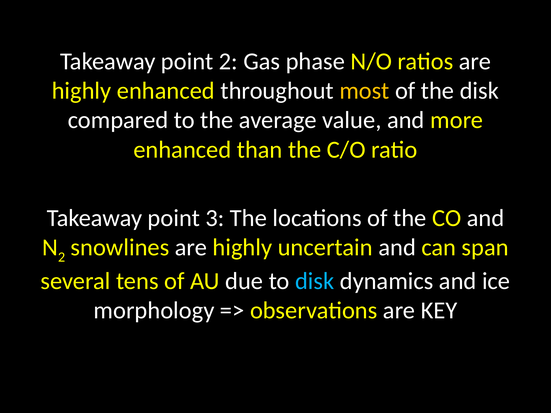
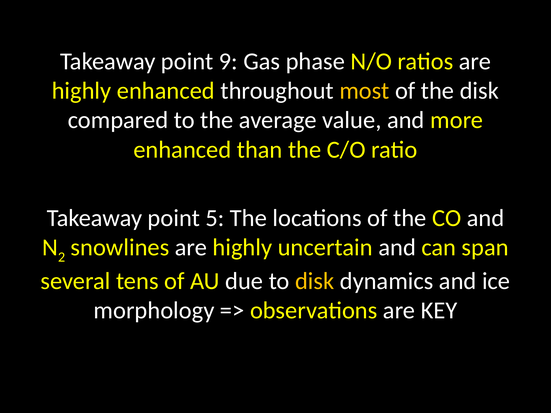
point 2: 2 -> 9
3: 3 -> 5
disk at (315, 281) colour: light blue -> yellow
